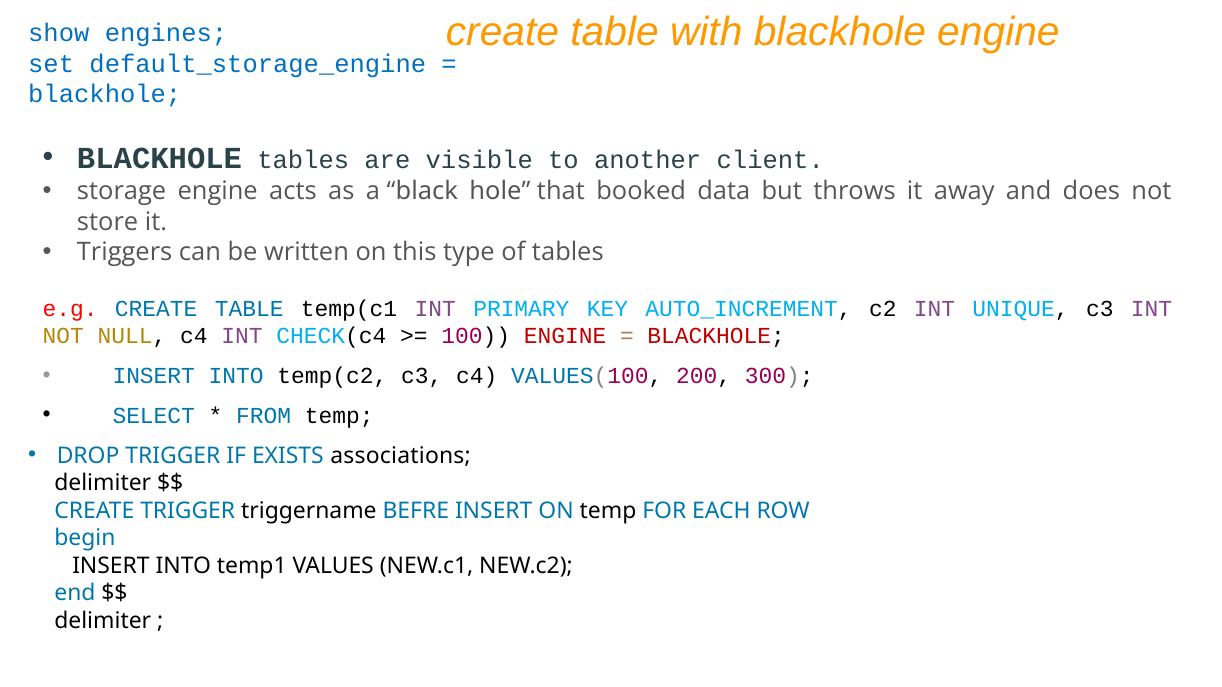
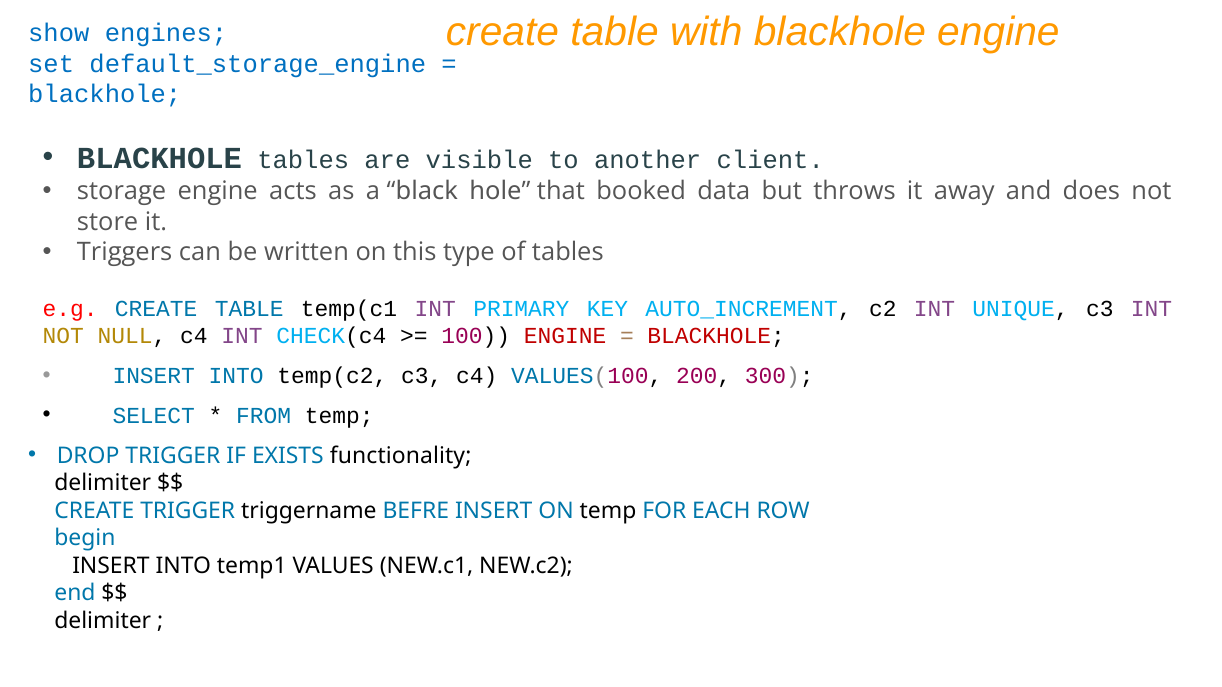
associations: associations -> functionality
